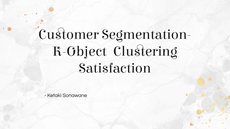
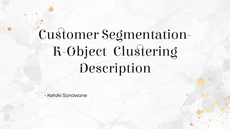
Satisfaction: Satisfaction -> Description
